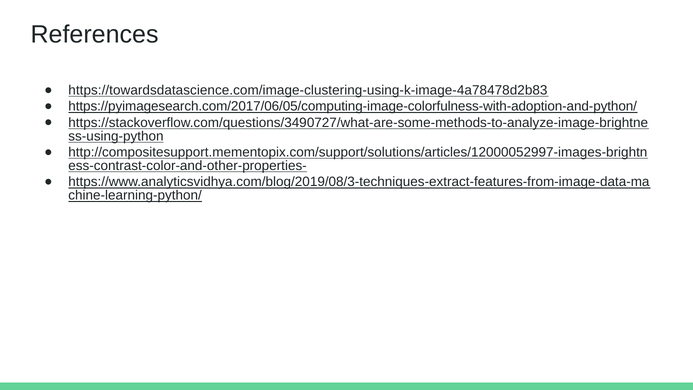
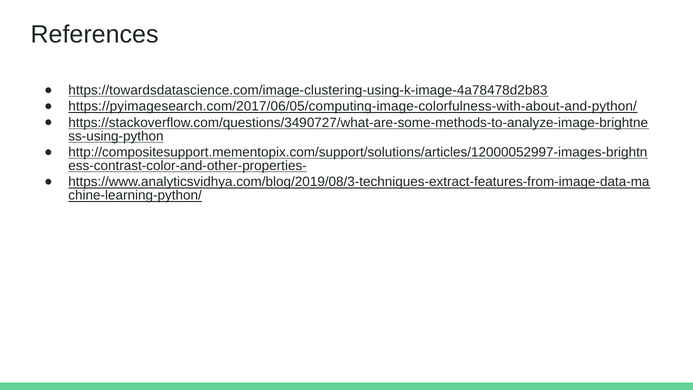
https://pyimagesearch.com/2017/06/05/computing-image-colorfulness-with-adoption-and-python/: https://pyimagesearch.com/2017/06/05/computing-image-colorfulness-with-adoption-and-python/ -> https://pyimagesearch.com/2017/06/05/computing-image-colorfulness-with-about-and-python/
